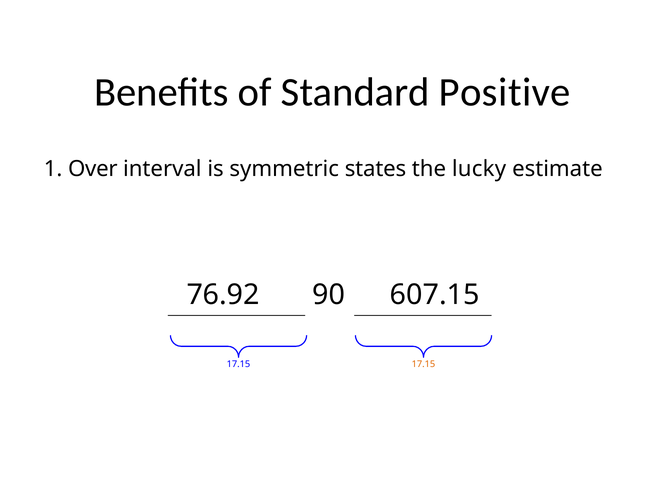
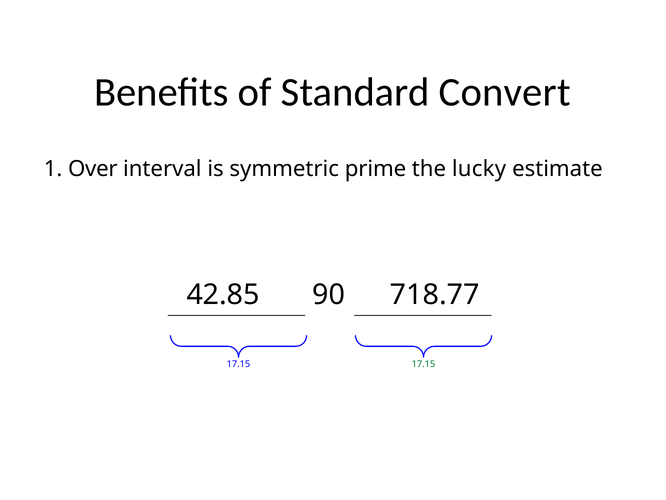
Positive: Positive -> Convert
states: states -> prime
76.92: 76.92 -> 42.85
607.15: 607.15 -> 718.77
17.15 at (423, 364) colour: orange -> green
